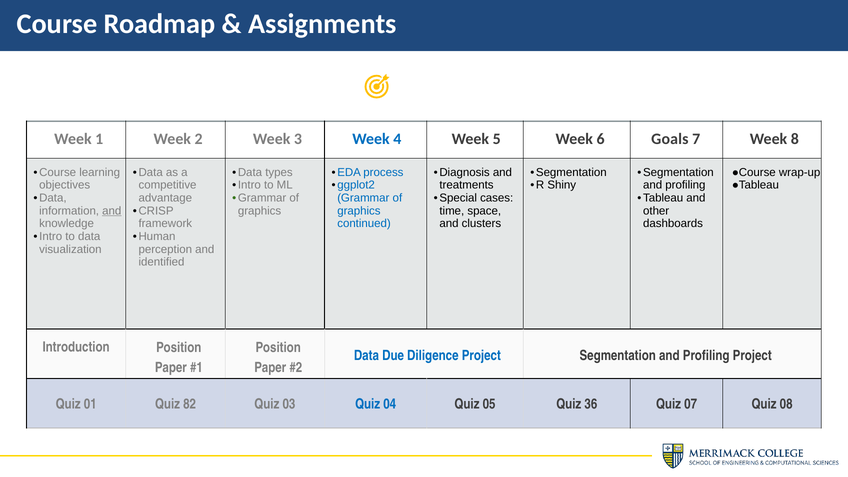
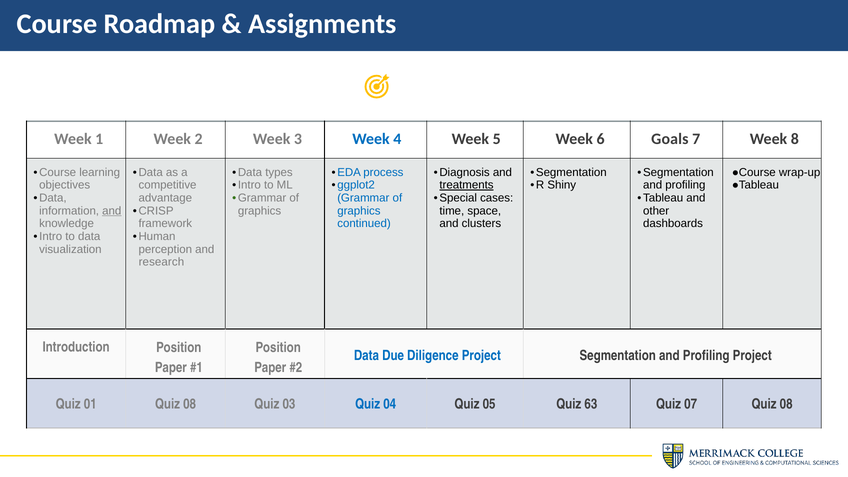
treatments underline: none -> present
identified: identified -> research
01 Quiz 82: 82 -> 08
36: 36 -> 63
